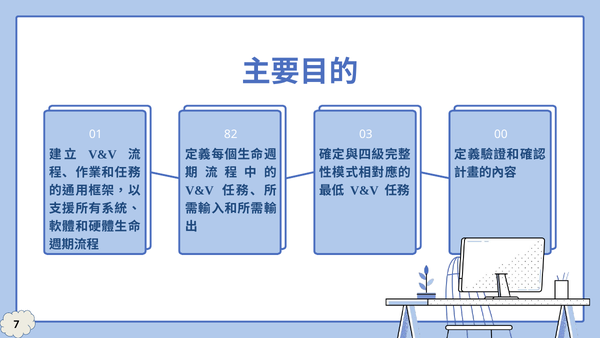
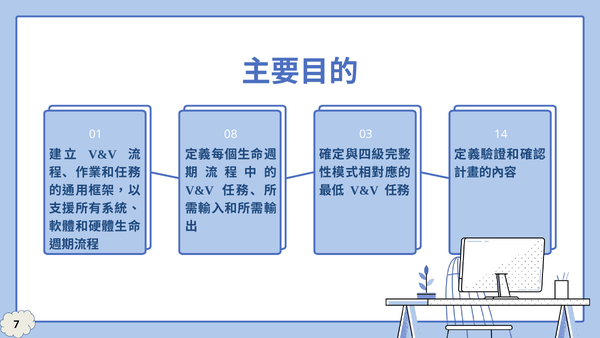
82: 82 -> 08
00: 00 -> 14
